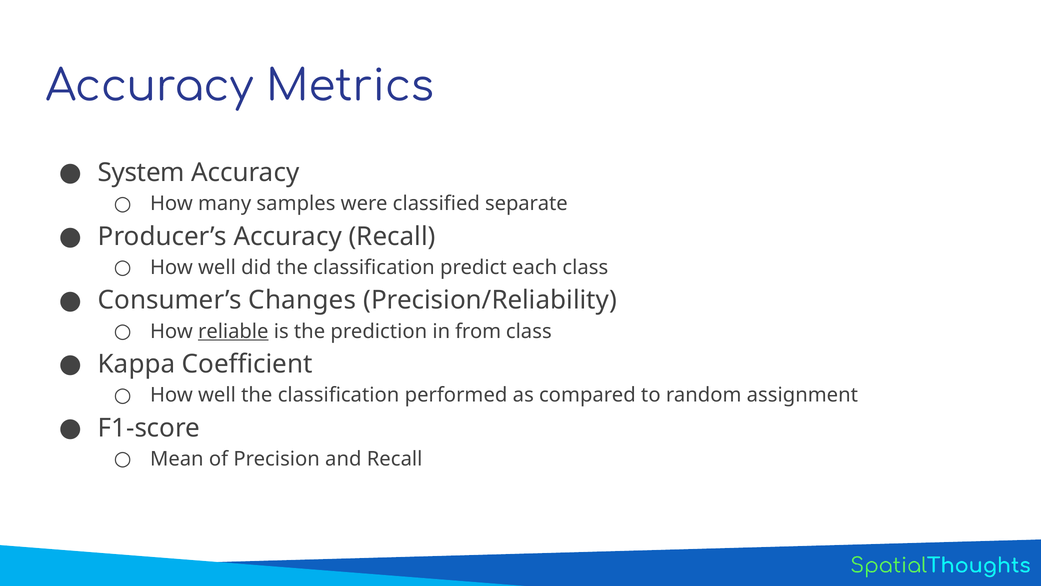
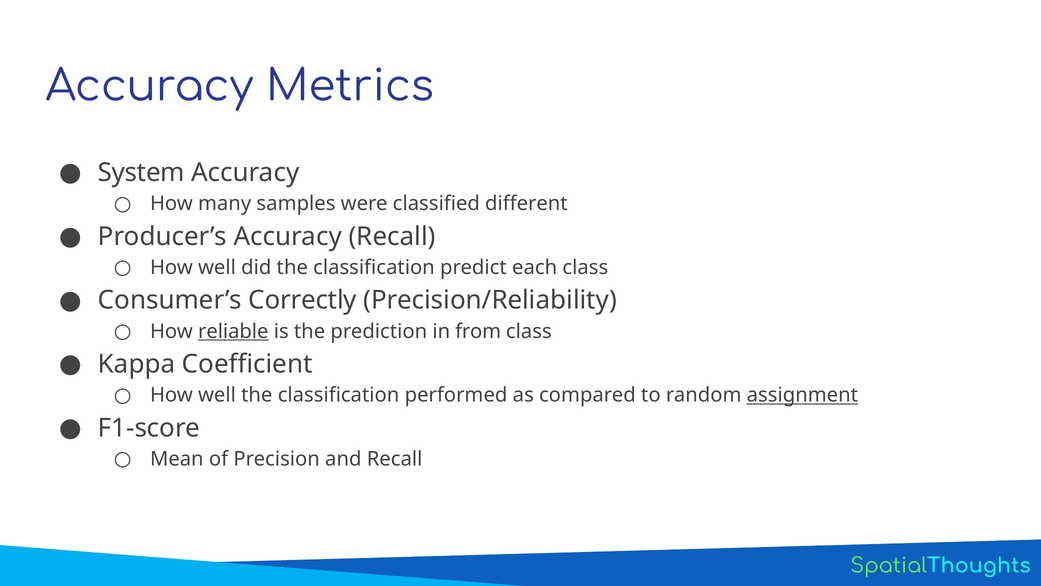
separate: separate -> different
Changes: Changes -> Correctly
assignment underline: none -> present
